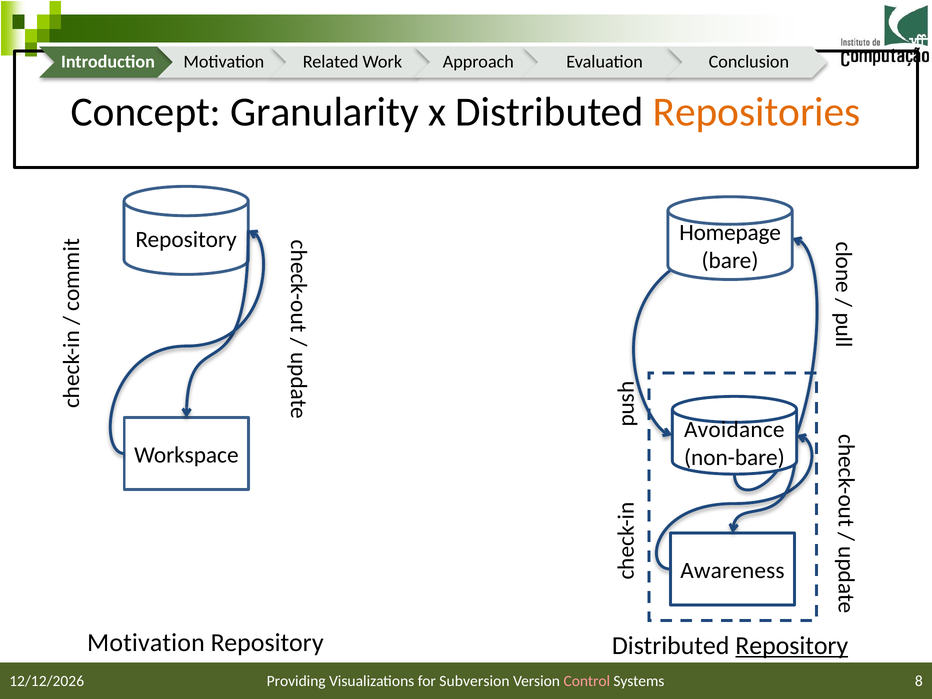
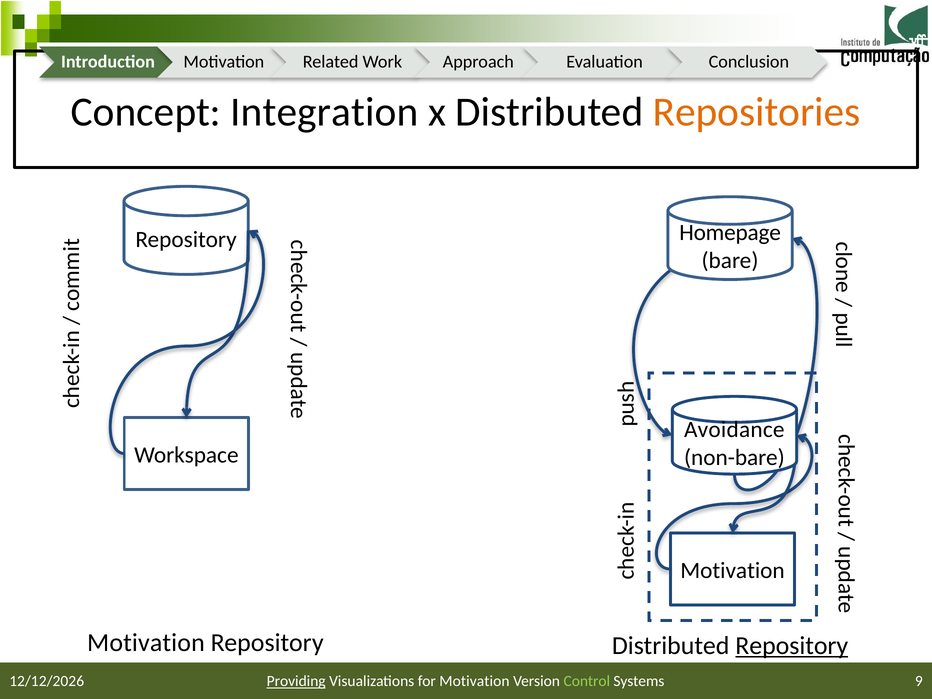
Granularity: Granularity -> Integration
Awareness at (732, 571): Awareness -> Motivation
Providing underline: none -> present
for Subversion: Subversion -> Motivation
Control colour: pink -> light green
8: 8 -> 9
